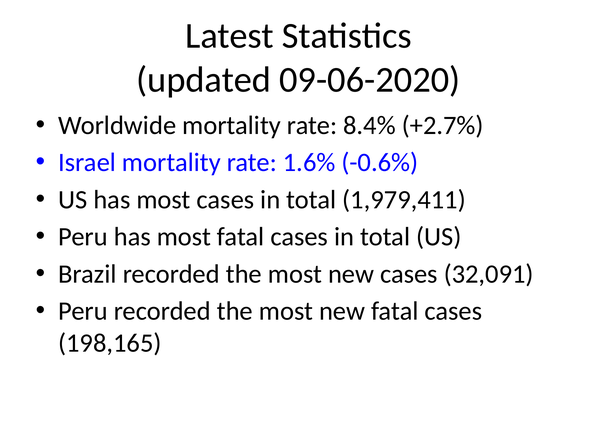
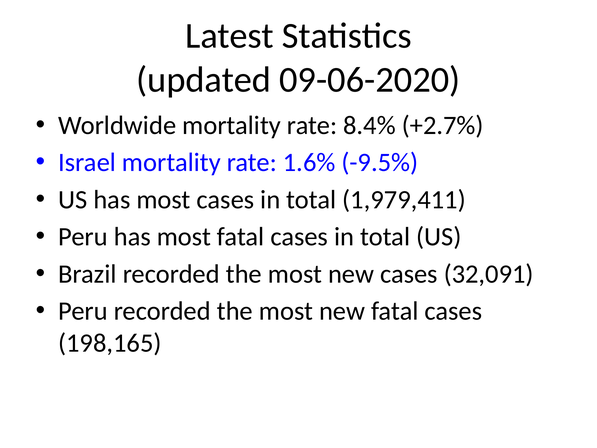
-0.6%: -0.6% -> -9.5%
